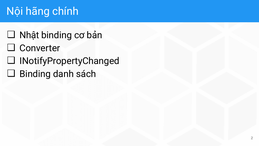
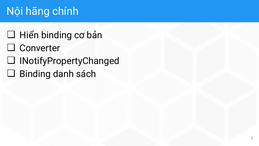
Nhật: Nhật -> Hiển
